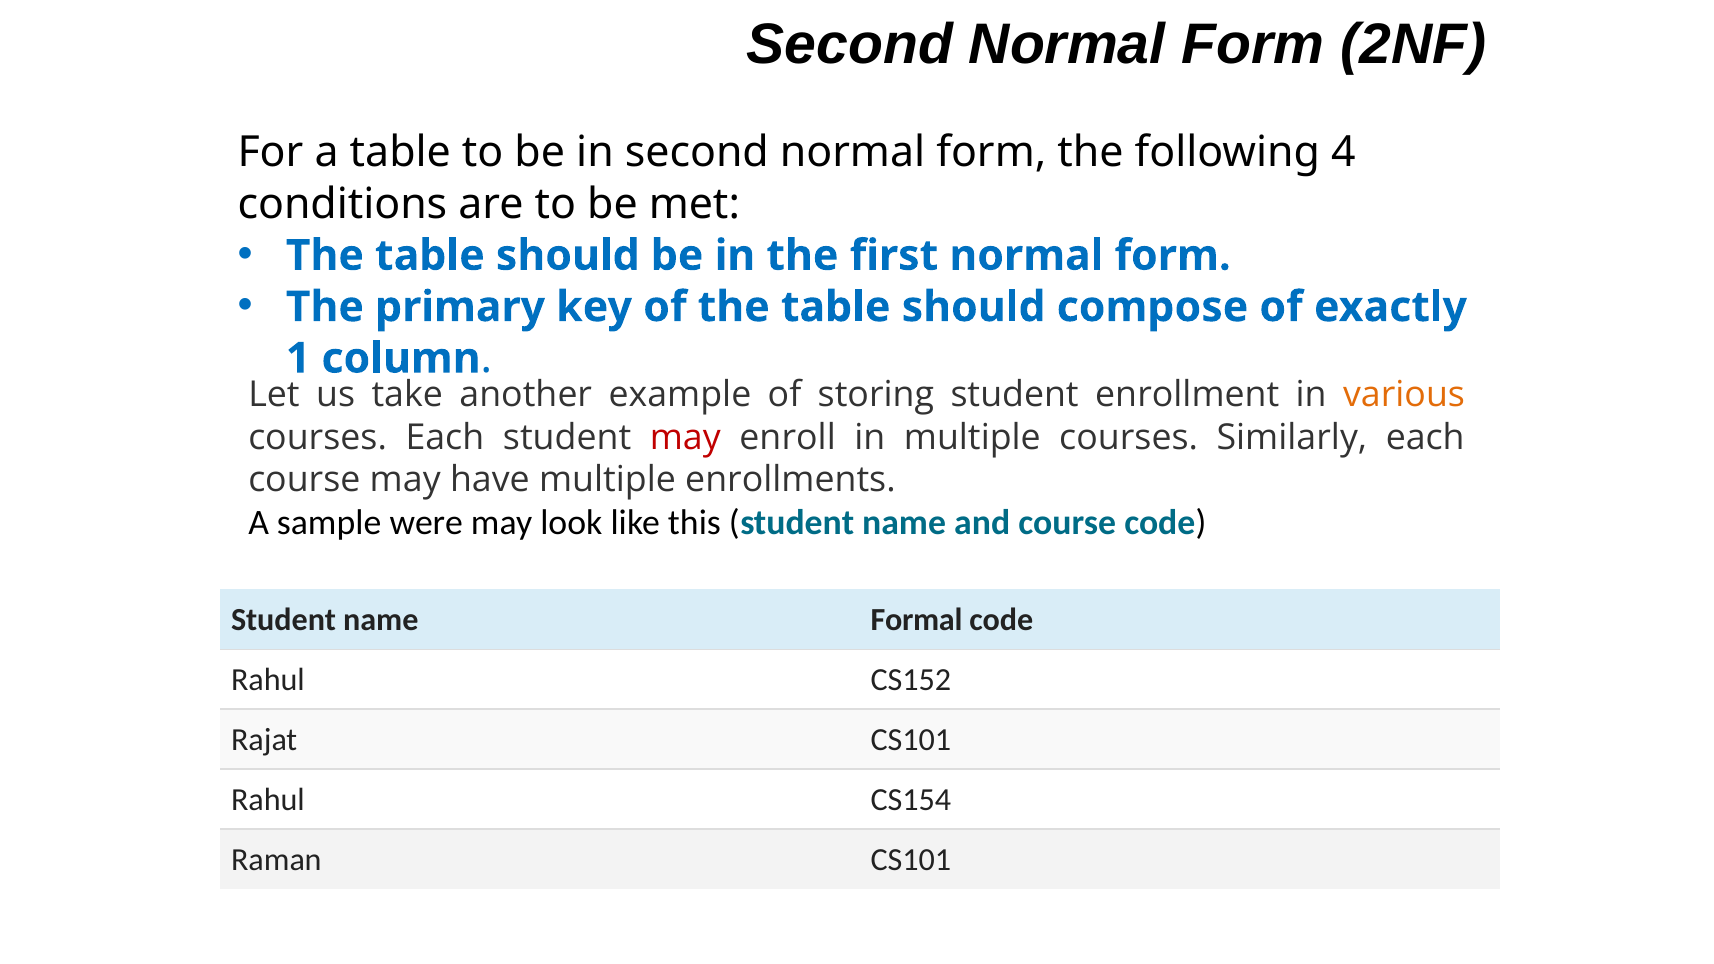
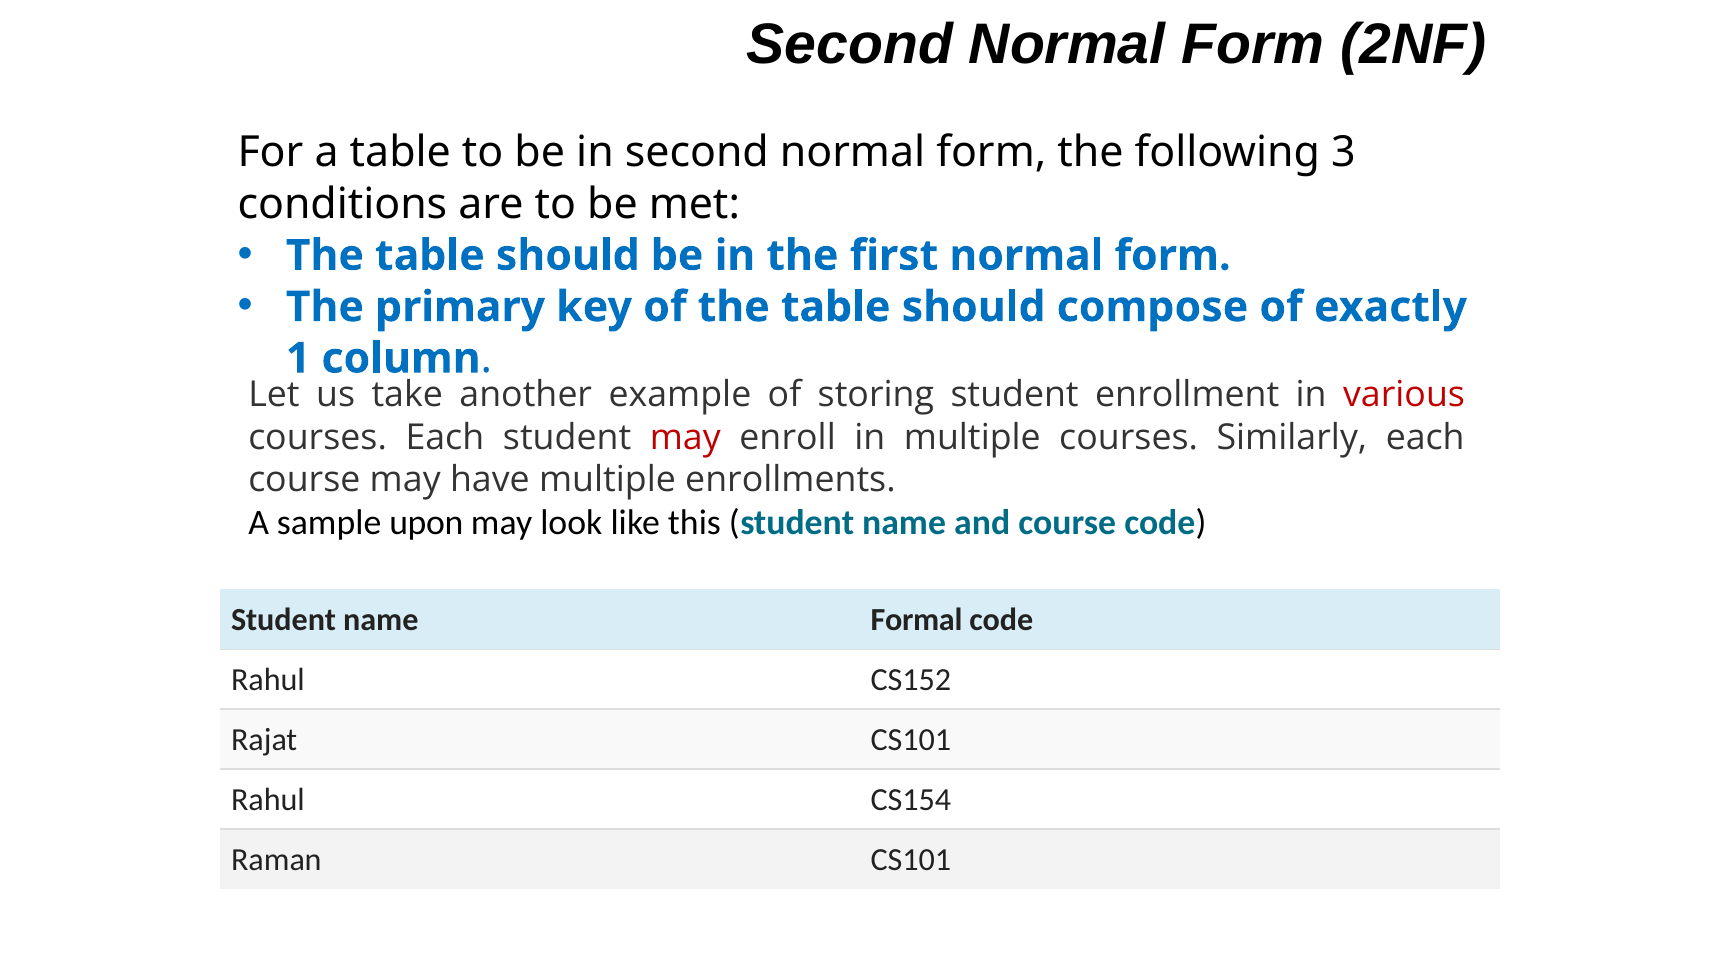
4: 4 -> 3
various colour: orange -> red
were: were -> upon
